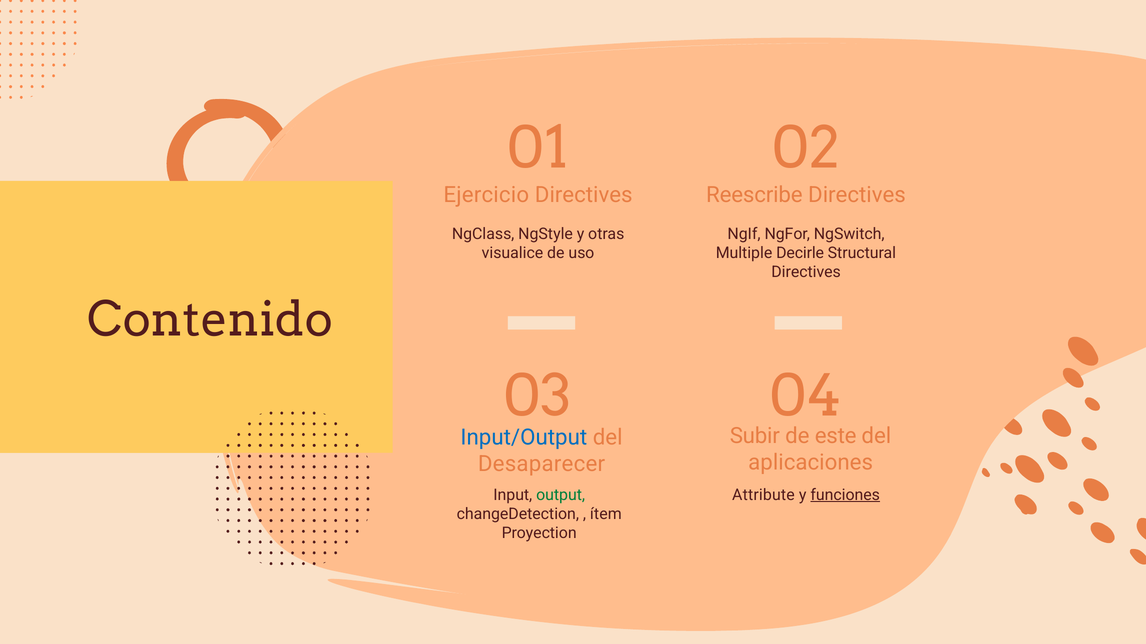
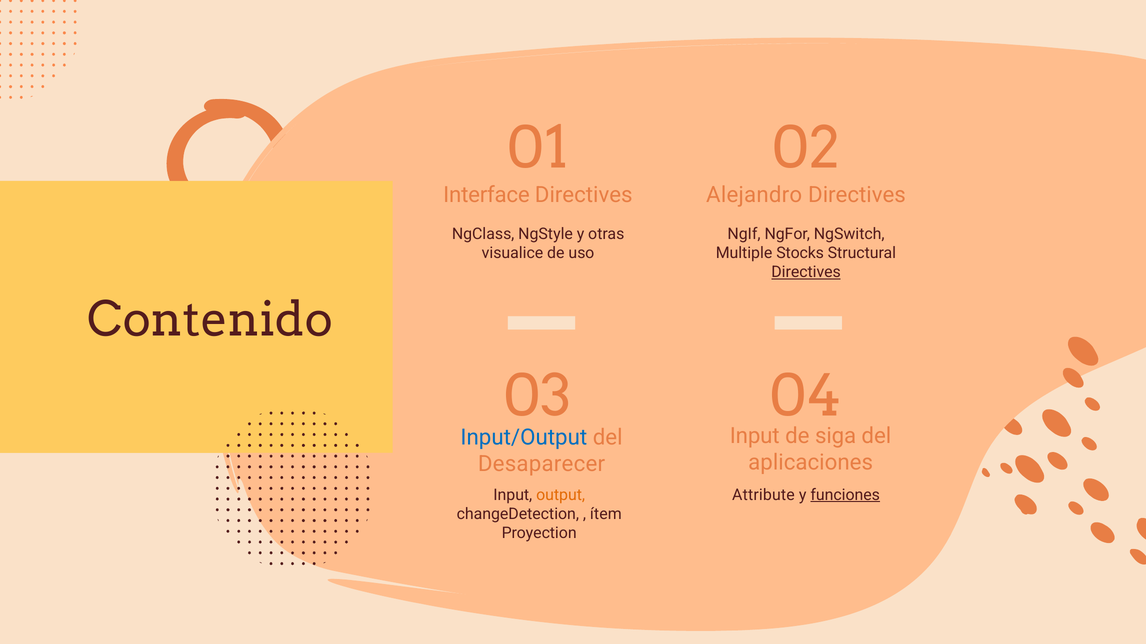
Ejercicio: Ejercicio -> Interface
Reescribe: Reescribe -> Alejandro
Decirle: Decirle -> Stocks
Directives at (806, 272) underline: none -> present
Subir at (755, 436): Subir -> Input
este: este -> siga
output colour: green -> orange
